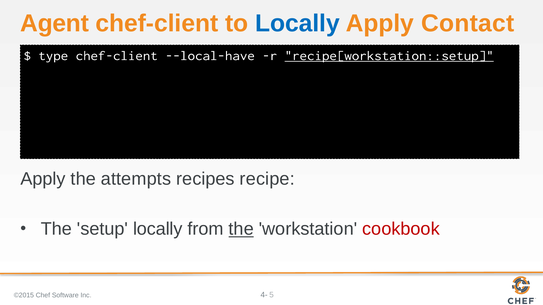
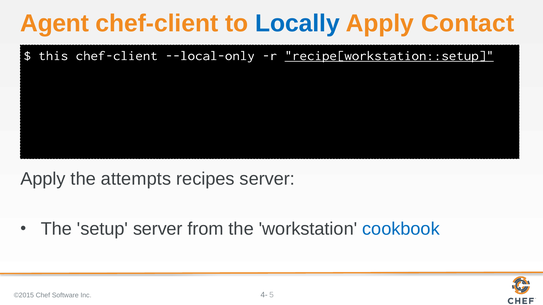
type: type -> this
--local-have: --local-have -> --local-only
recipes recipe: recipe -> server
setup locally: locally -> server
the at (241, 229) underline: present -> none
cookbook colour: red -> blue
